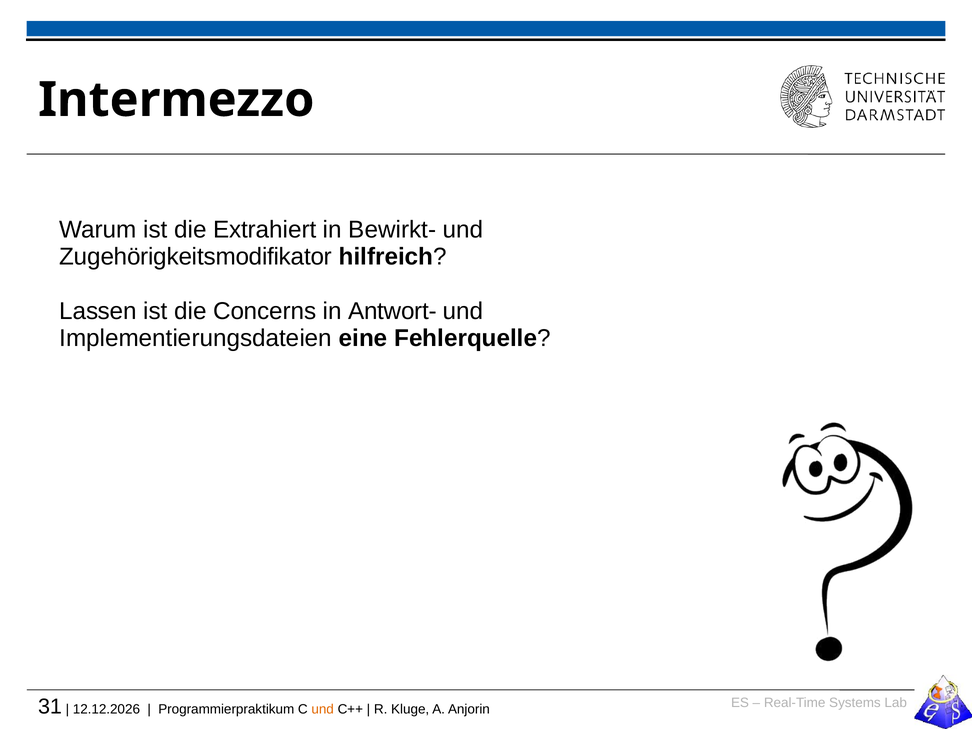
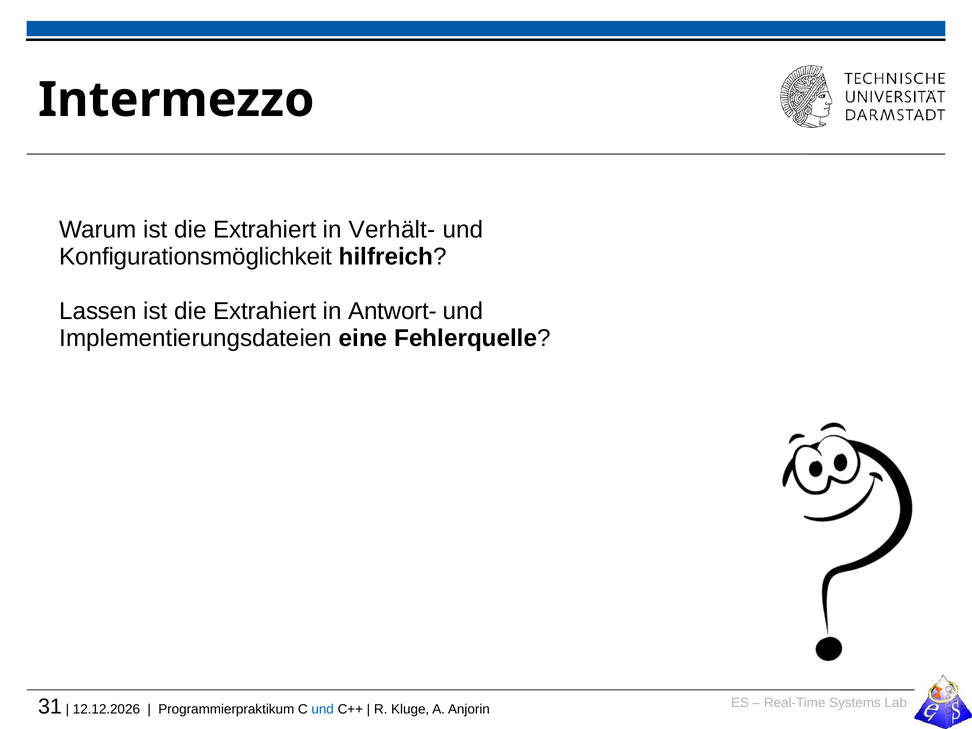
Bewirkt-: Bewirkt- -> Verhält-
Zugehörigkeitsmodifikator: Zugehörigkeitsmodifikator -> Konfigurationsmöglichkeit
Concerns at (265, 311): Concerns -> Extrahiert
und at (323, 709) colour: orange -> blue
